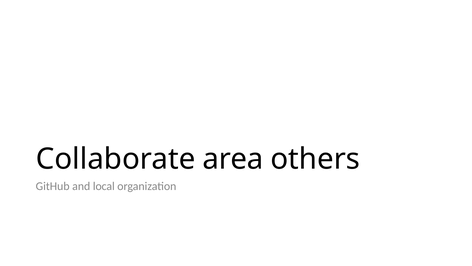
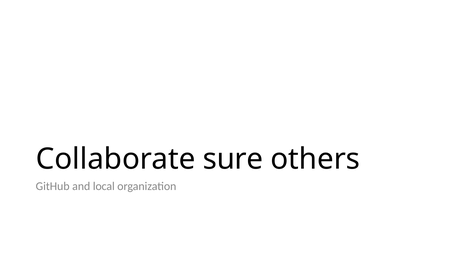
area: area -> sure
